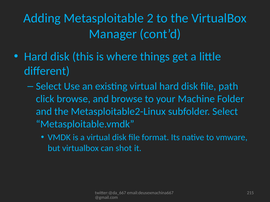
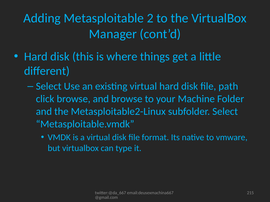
shot: shot -> type
